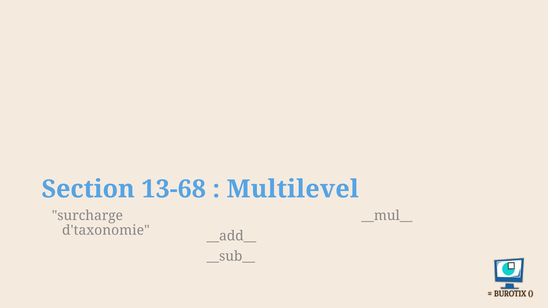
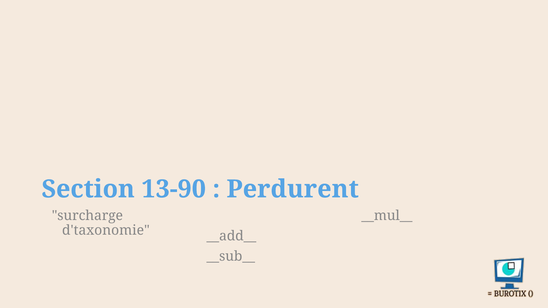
13-68: 13-68 -> 13-90
Multilevel: Multilevel -> Perdurent
